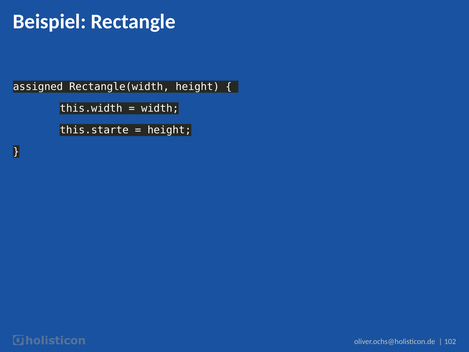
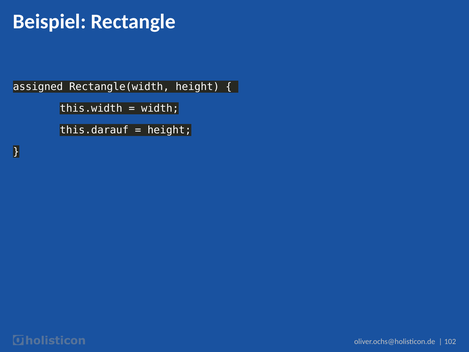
this.starte: this.starte -> this.darauf
